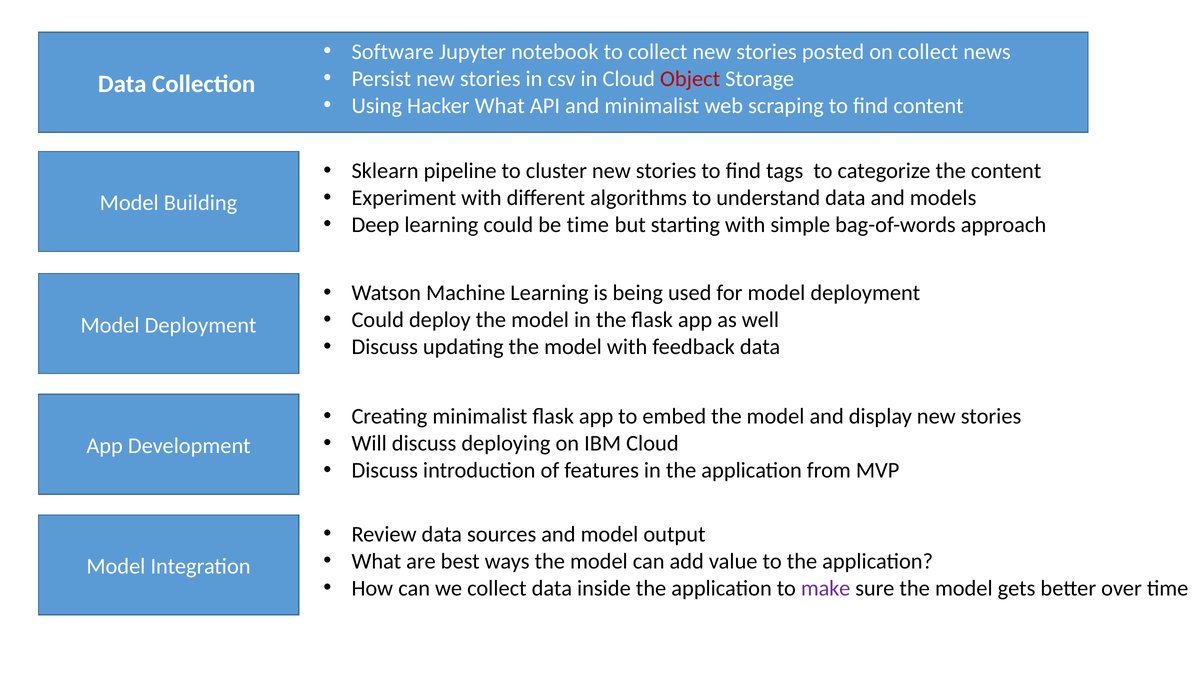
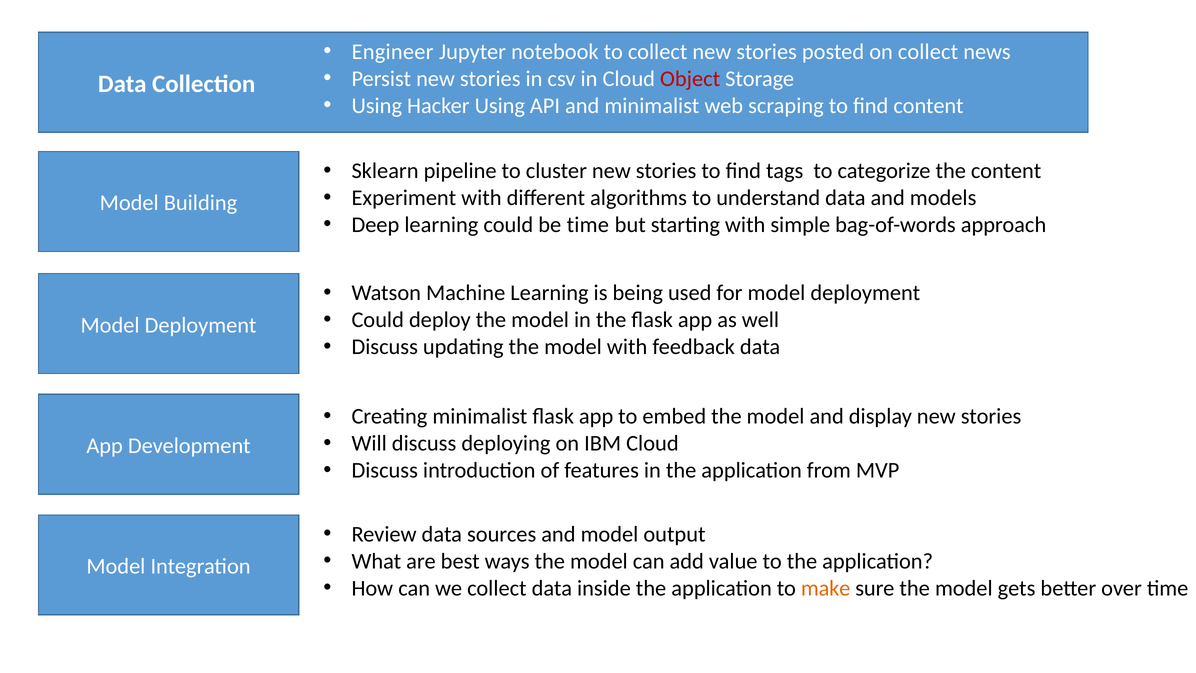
Software: Software -> Engineer
Hacker What: What -> Using
make colour: purple -> orange
